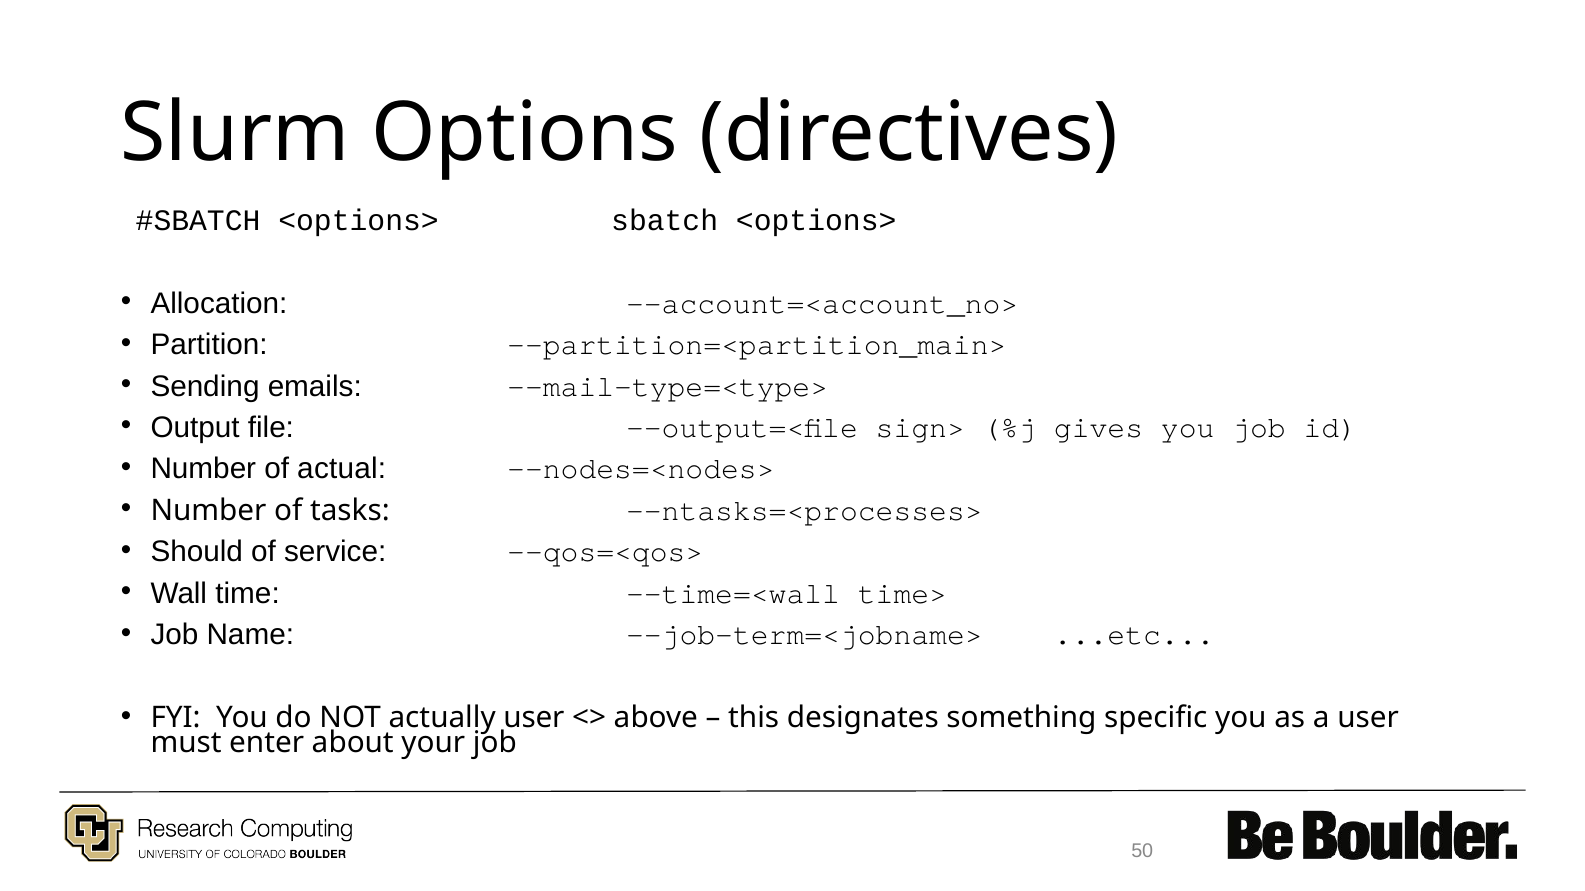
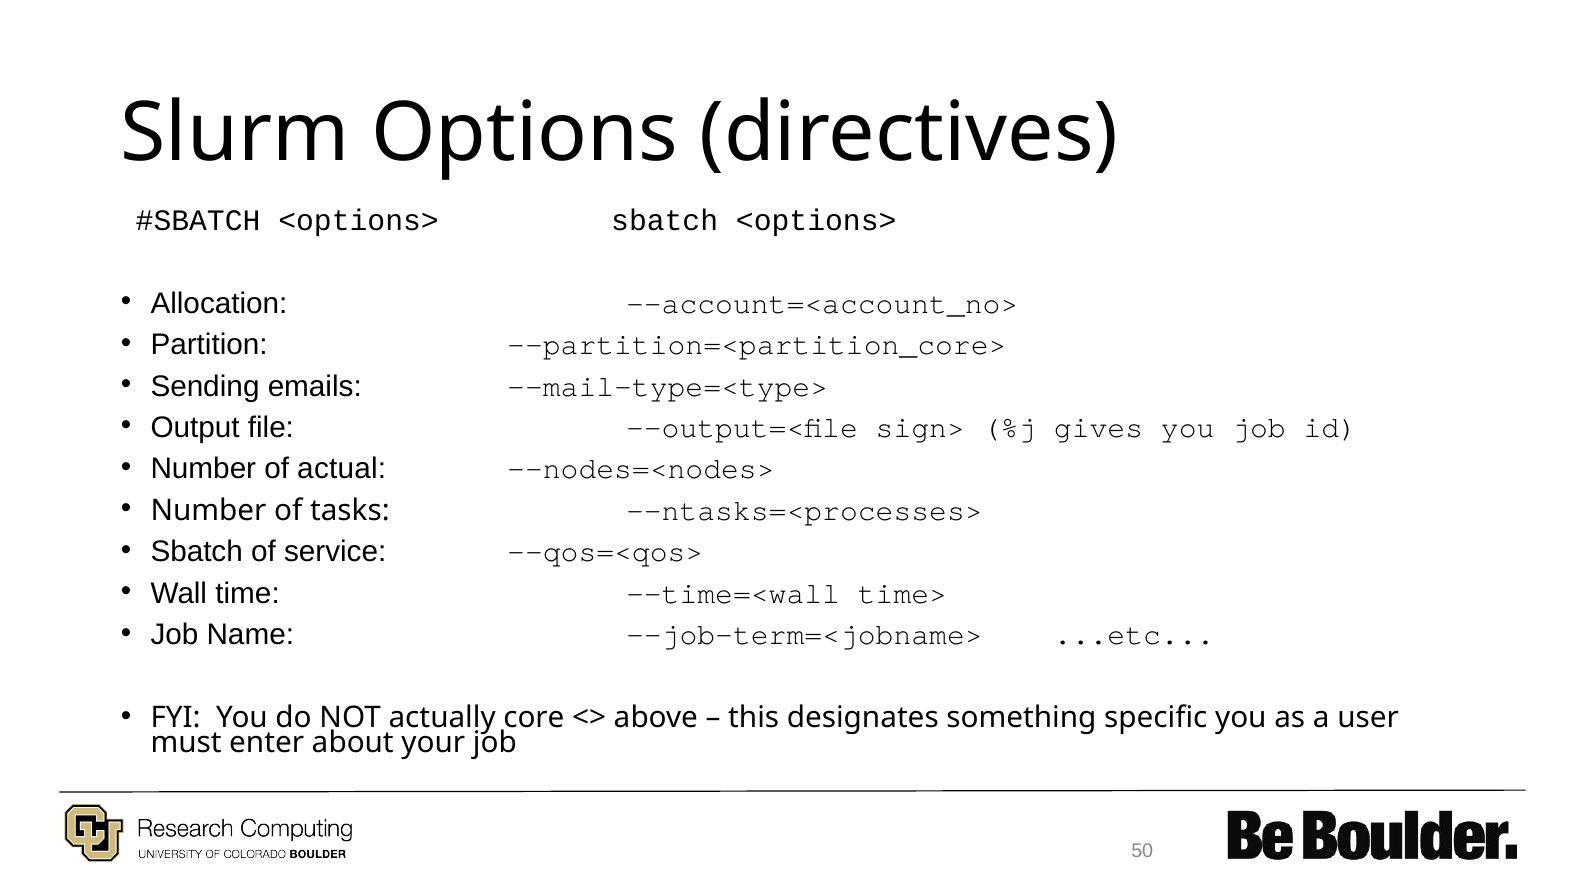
--partition=<partition_main>: --partition=<partition_main> -> --partition=<partition_core>
Should at (197, 552): Should -> Sbatch
actually user: user -> core
